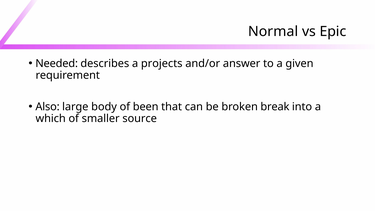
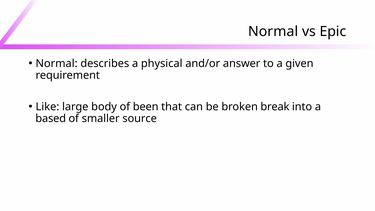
Needed at (57, 63): Needed -> Normal
projects: projects -> physical
Also: Also -> Like
which: which -> based
